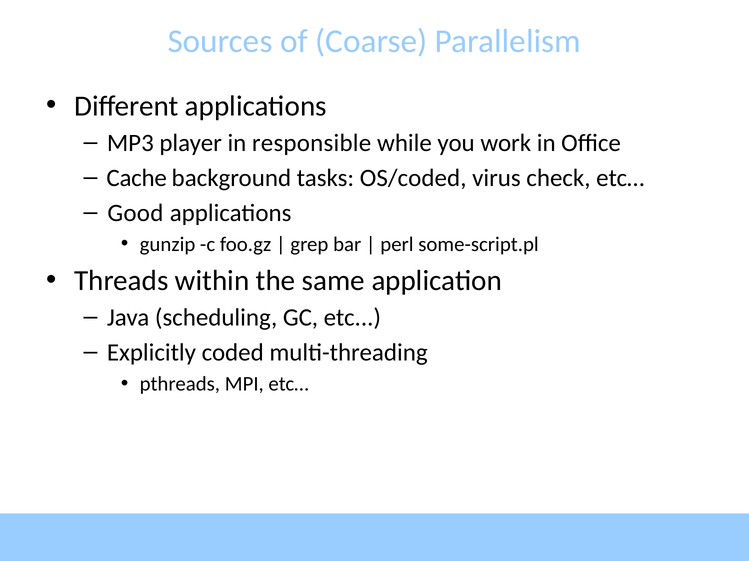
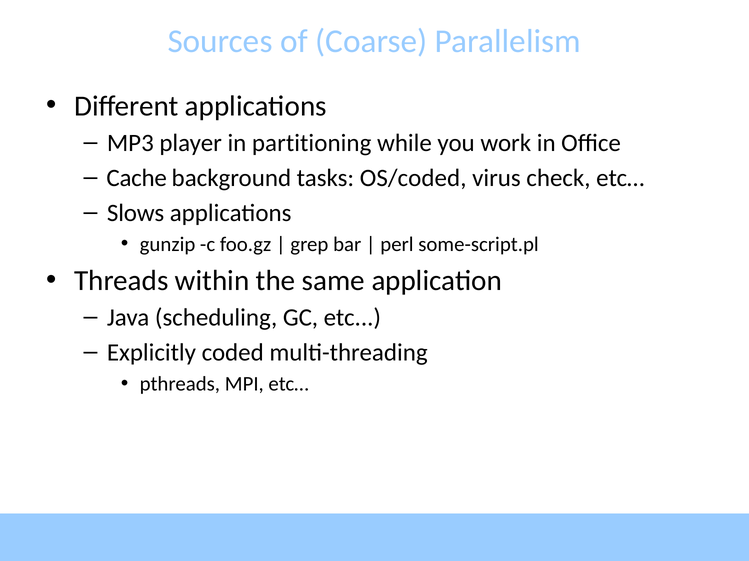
responsible: responsible -> partitioning
Good: Good -> Slows
